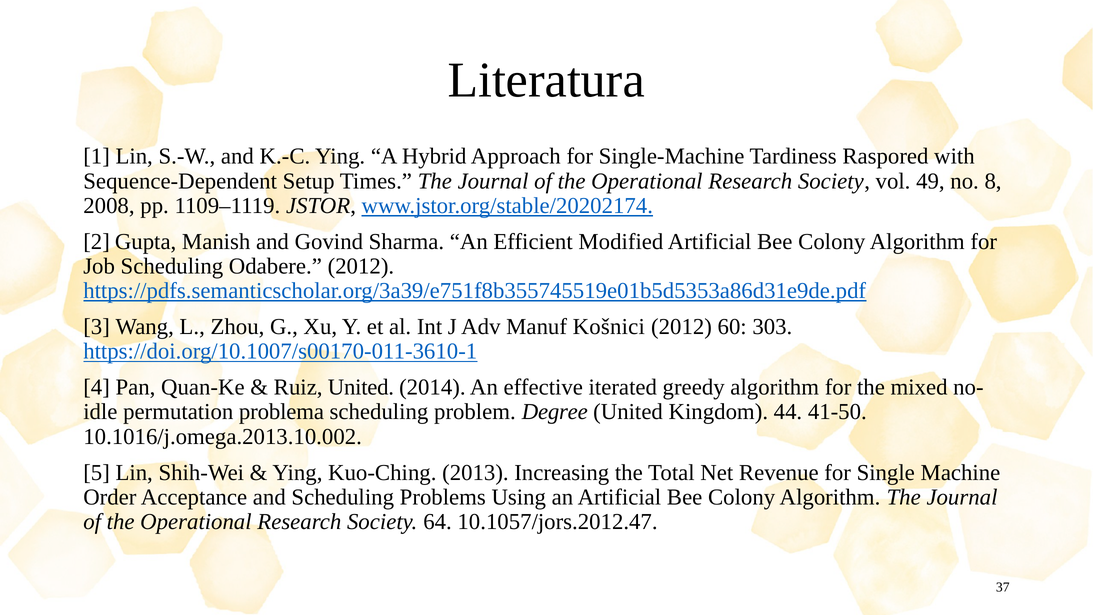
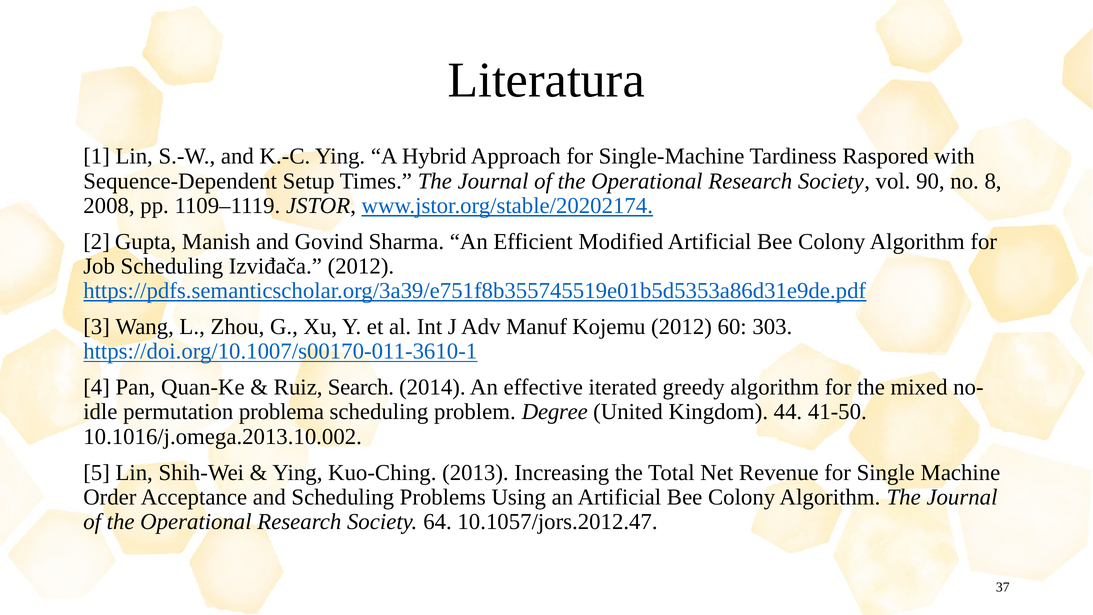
49: 49 -> 90
Odabere: Odabere -> Izviđača
Košnici: Košnici -> Kojemu
Ruiz United: United -> Search
